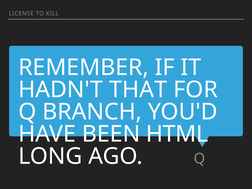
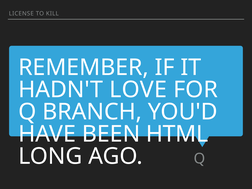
THAT: THAT -> LOVE
